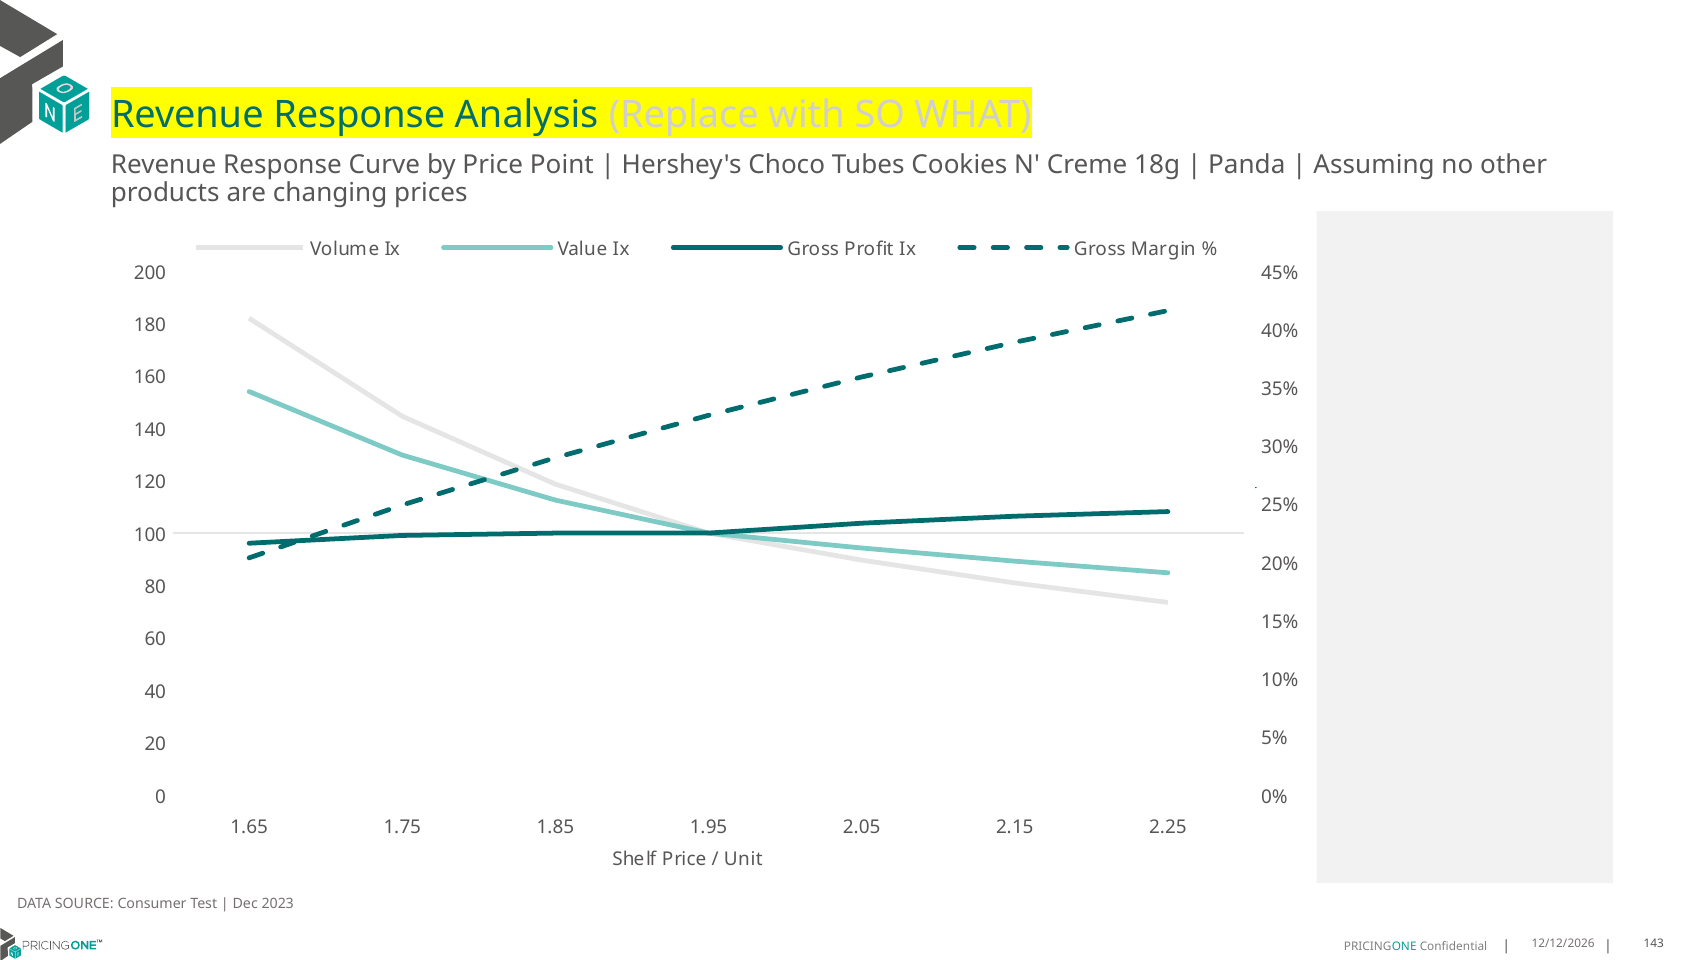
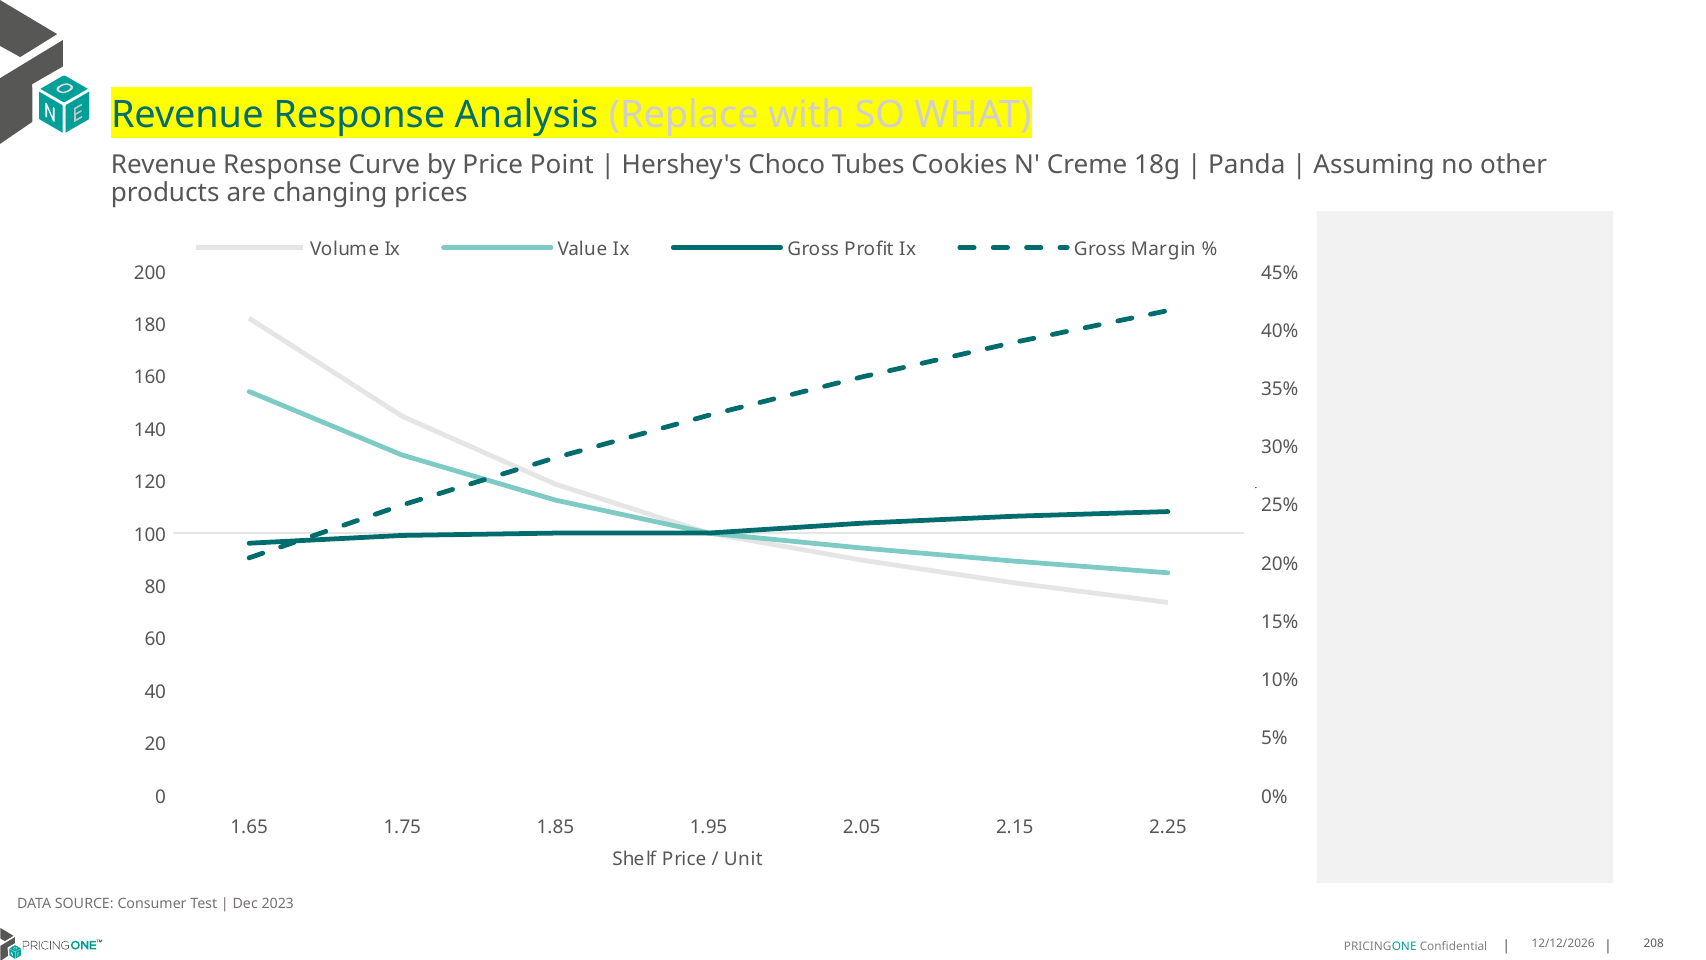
143: 143 -> 208
